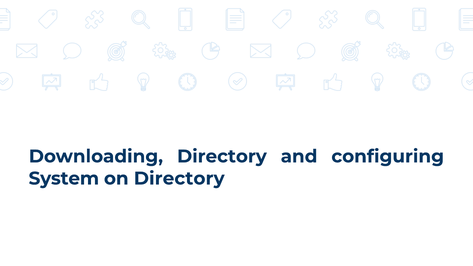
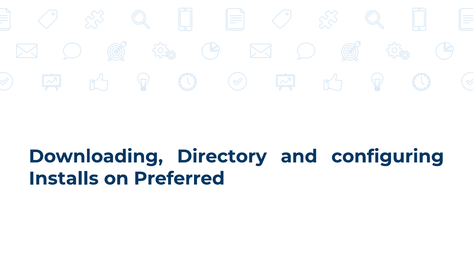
System: System -> Installs
on Directory: Directory -> Preferred
